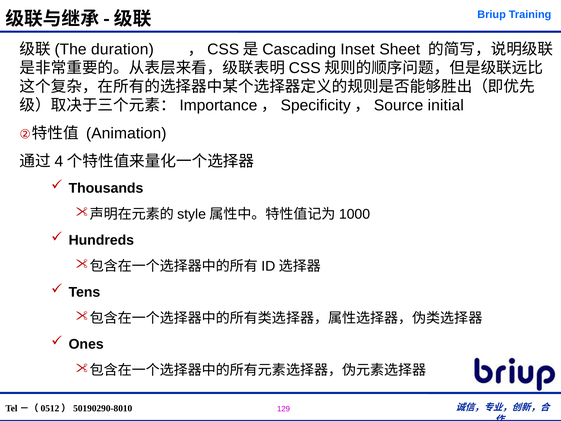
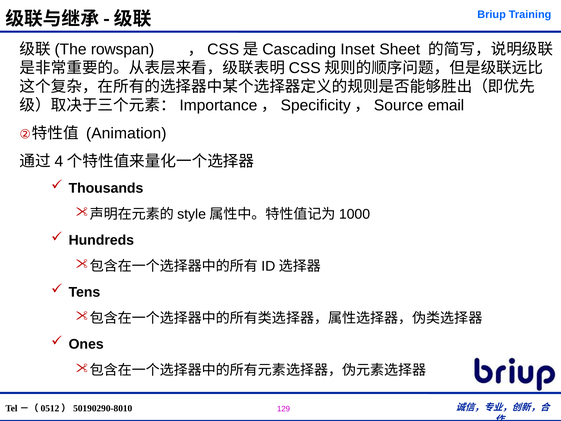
duration: duration -> rowspan
initial: initial -> email
